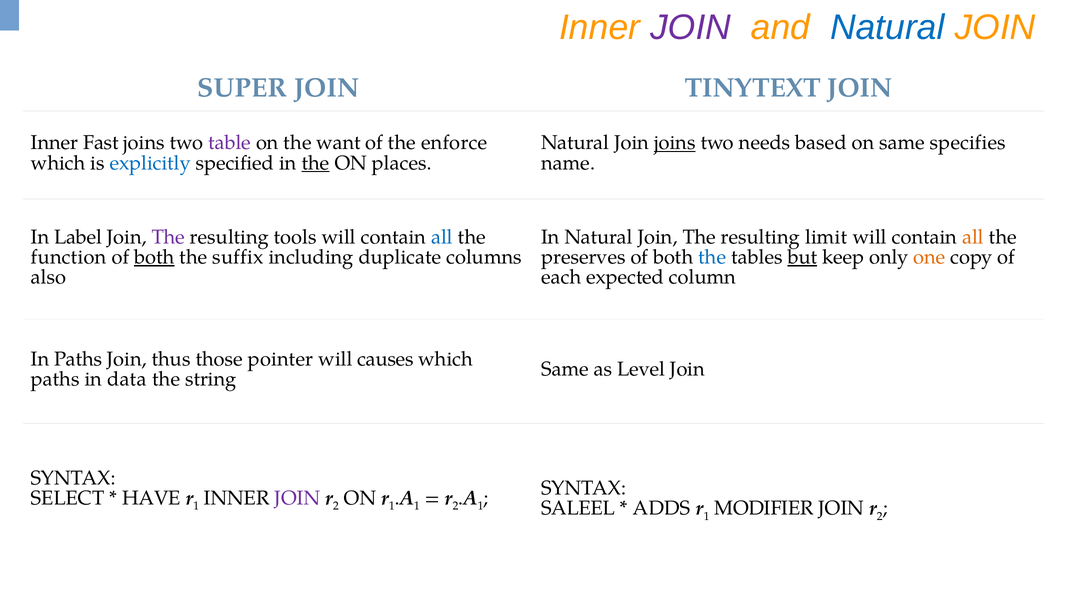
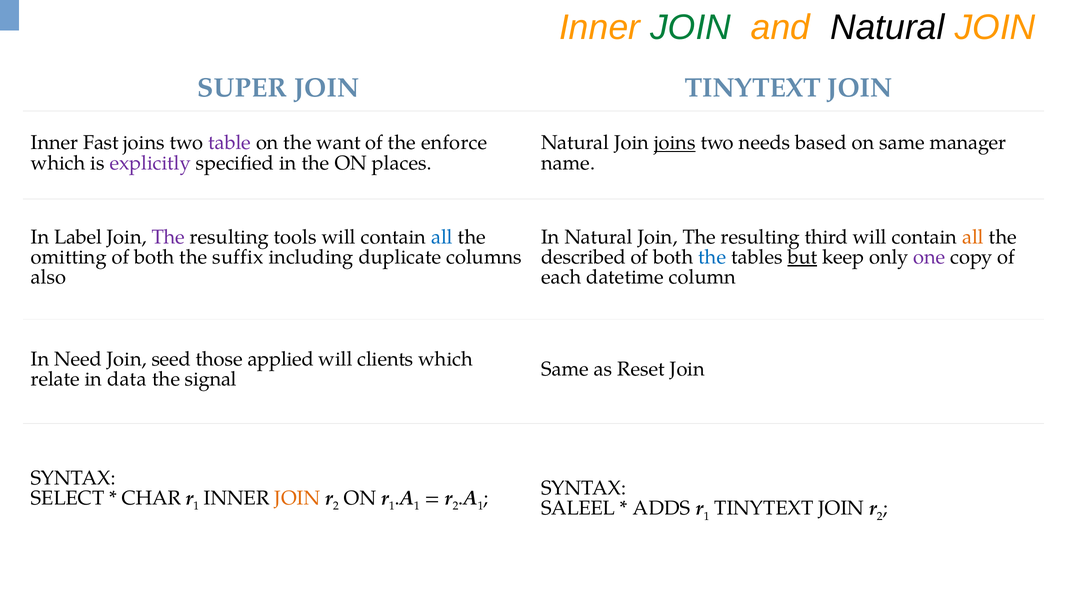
JOIN at (691, 28) colour: purple -> green
Natural at (887, 28) colour: blue -> black
specifies: specifies -> manager
explicitly colour: blue -> purple
the at (315, 163) underline: present -> none
limit: limit -> third
function: function -> omitting
both at (154, 257) underline: present -> none
preserves: preserves -> described
one colour: orange -> purple
expected: expected -> datetime
In Paths: Paths -> Need
thus: thus -> seed
pointer: pointer -> applied
causes: causes -> clients
Level: Level -> Reset
paths at (55, 379): paths -> relate
string: string -> signal
HAVE: HAVE -> CHAR
JOIN at (297, 498) colour: purple -> orange
MODIFIER at (764, 509): MODIFIER -> TINYTEXT
